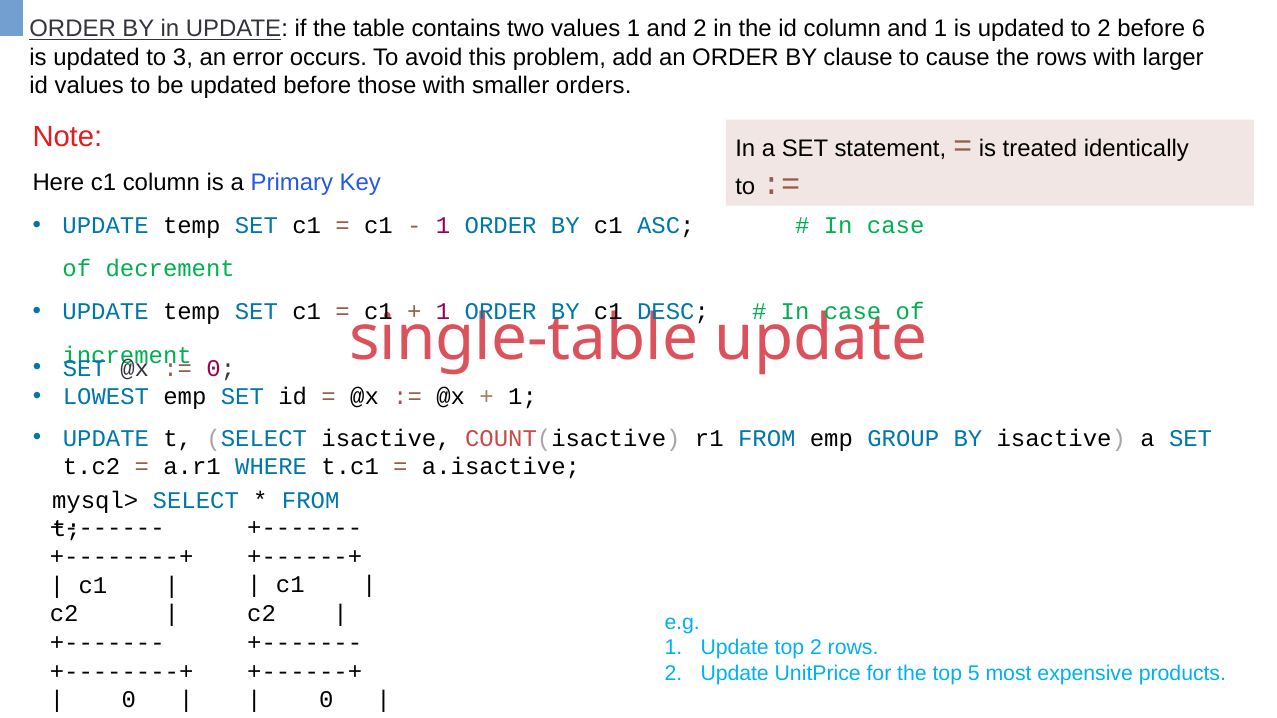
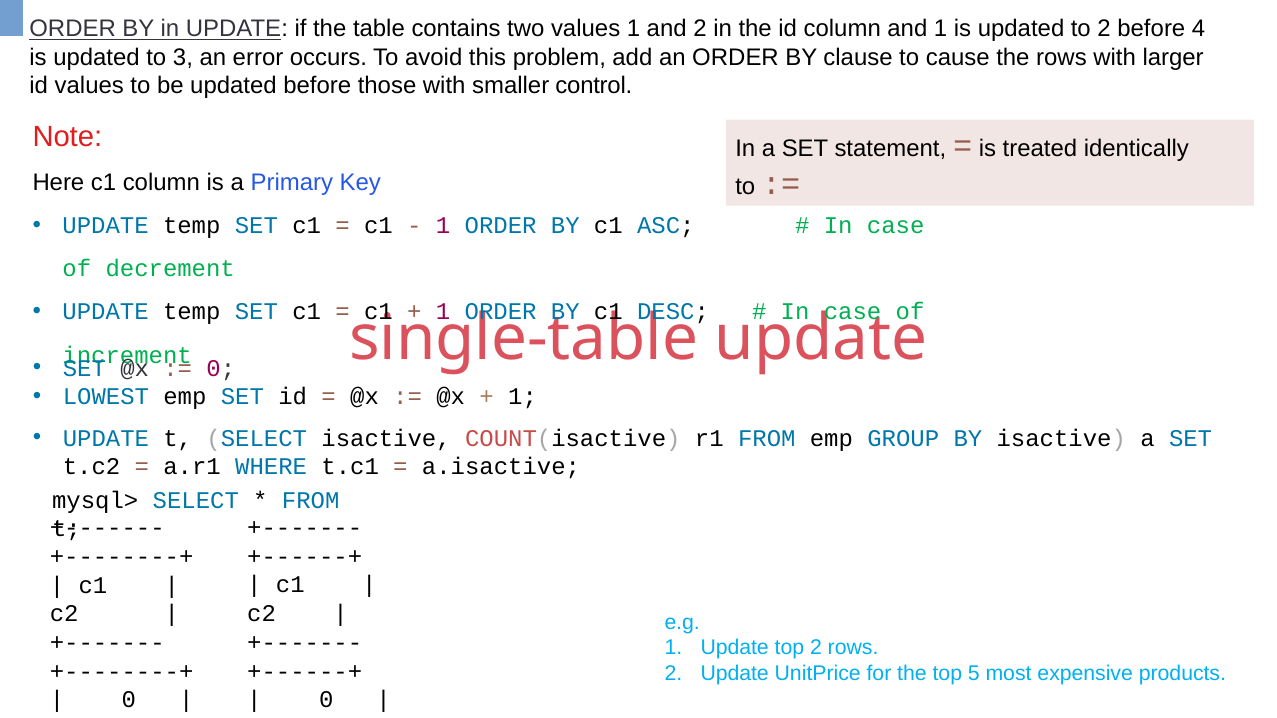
before 6: 6 -> 4
orders: orders -> control
